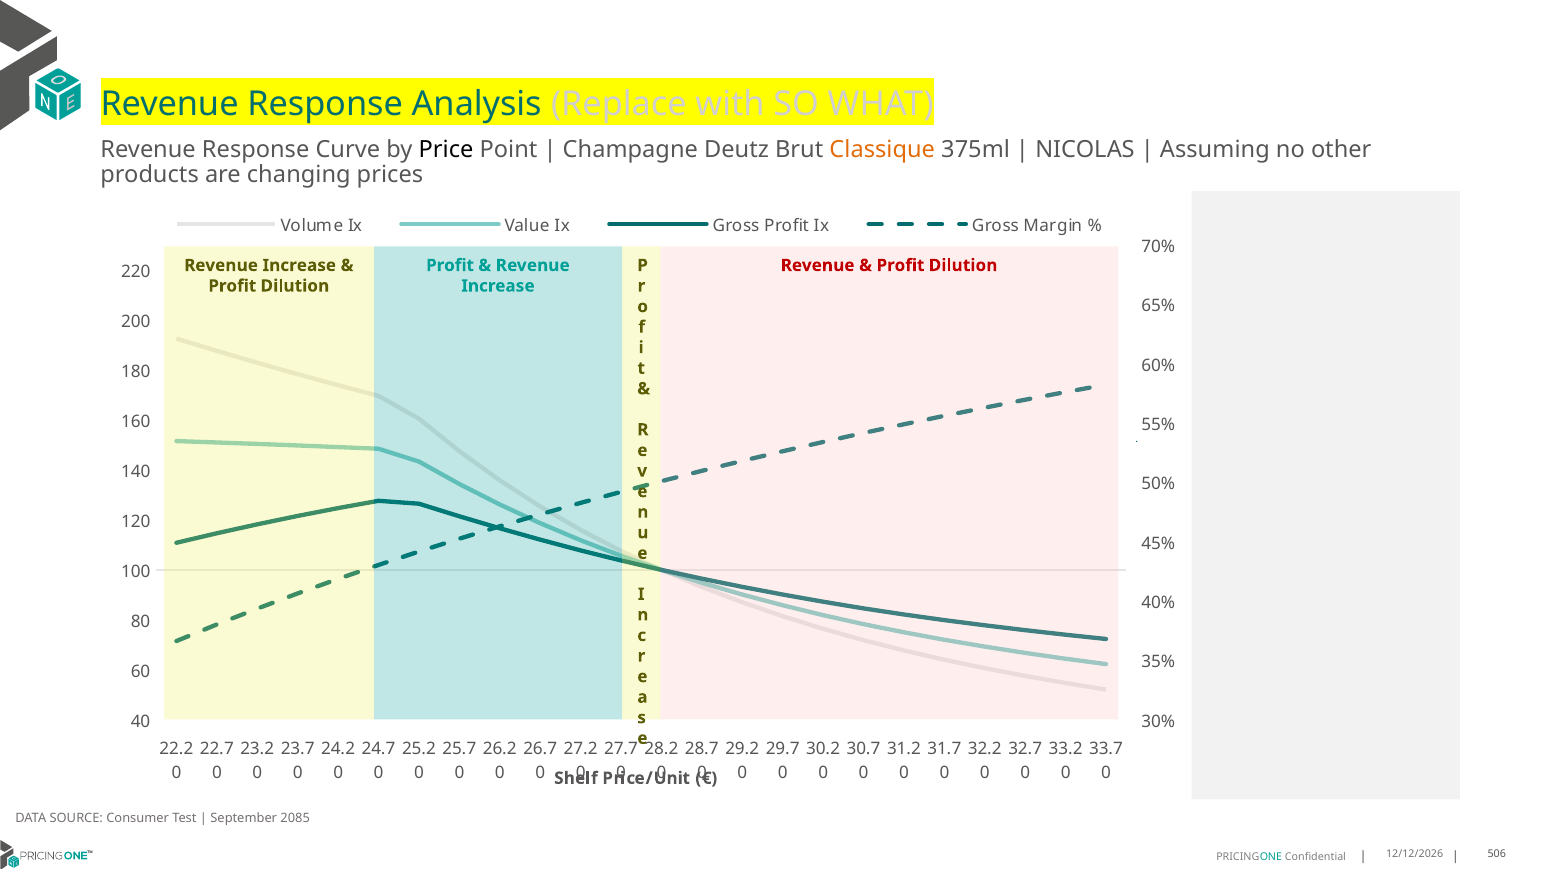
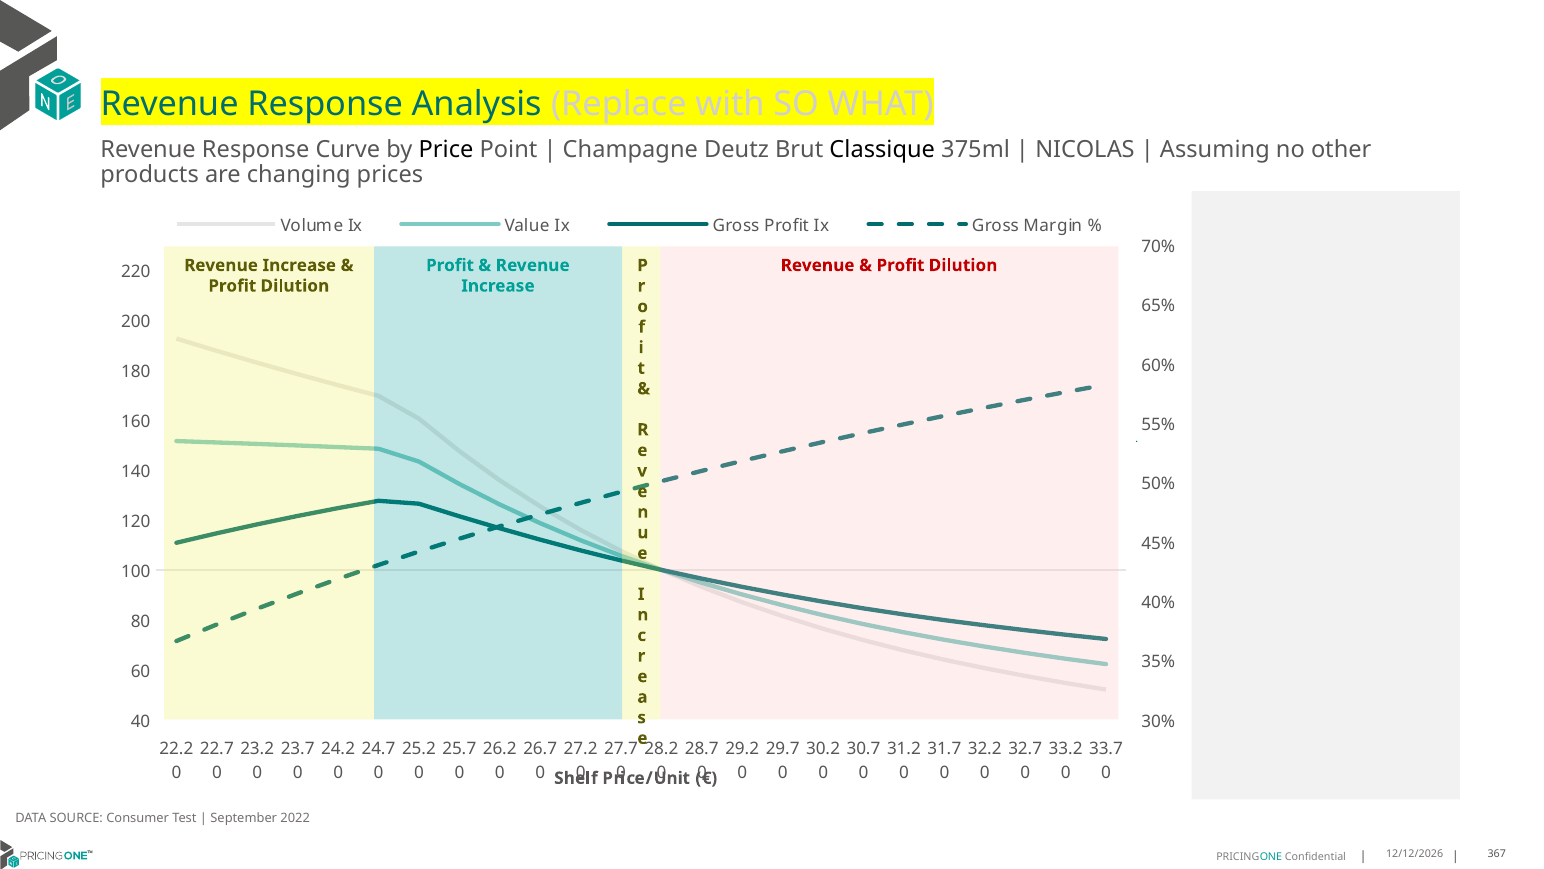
Classique colour: orange -> black
2085: 2085 -> 2022
506: 506 -> 367
